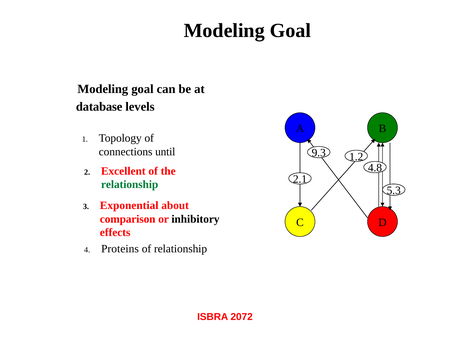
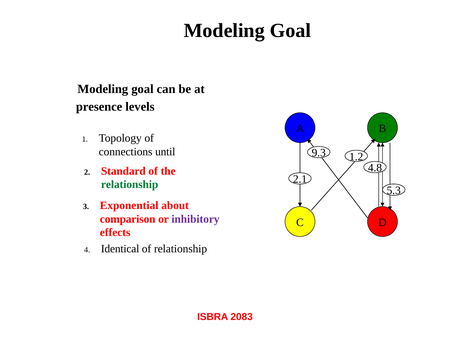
database: database -> presence
Excellent: Excellent -> Standard
inhibitory colour: black -> purple
Proteins: Proteins -> Identical
2072: 2072 -> 2083
